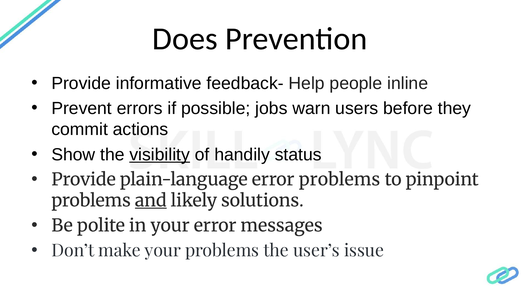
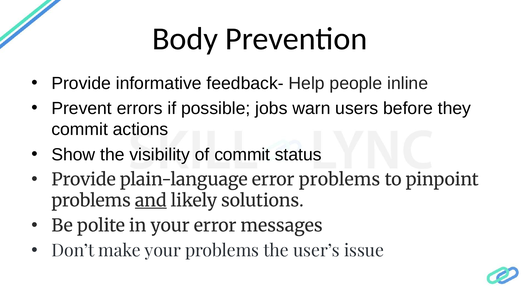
Does: Does -> Body
visibility underline: present -> none
of handily: handily -> commit
